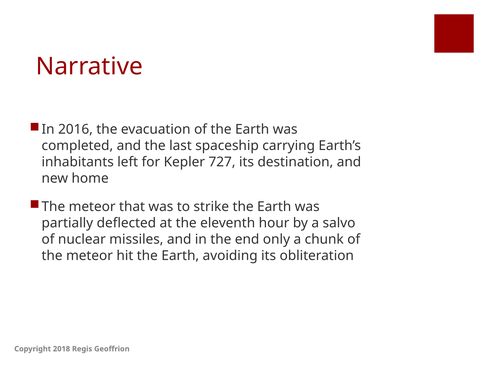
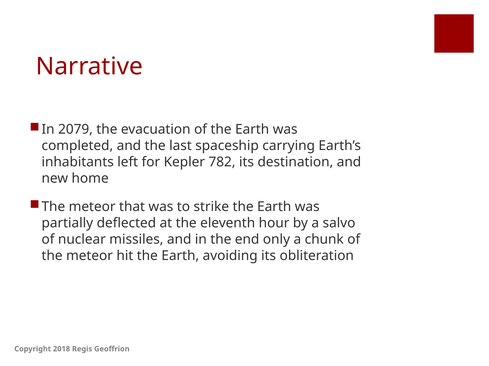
2016: 2016 -> 2079
727: 727 -> 782
